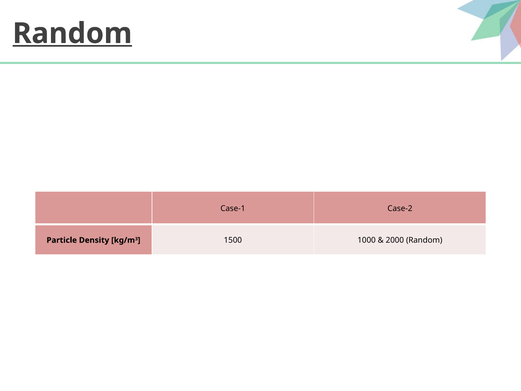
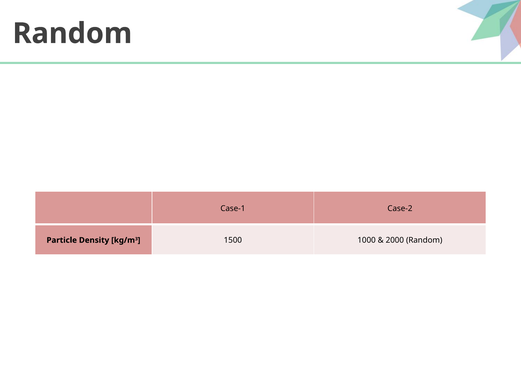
Random at (72, 33) underline: present -> none
